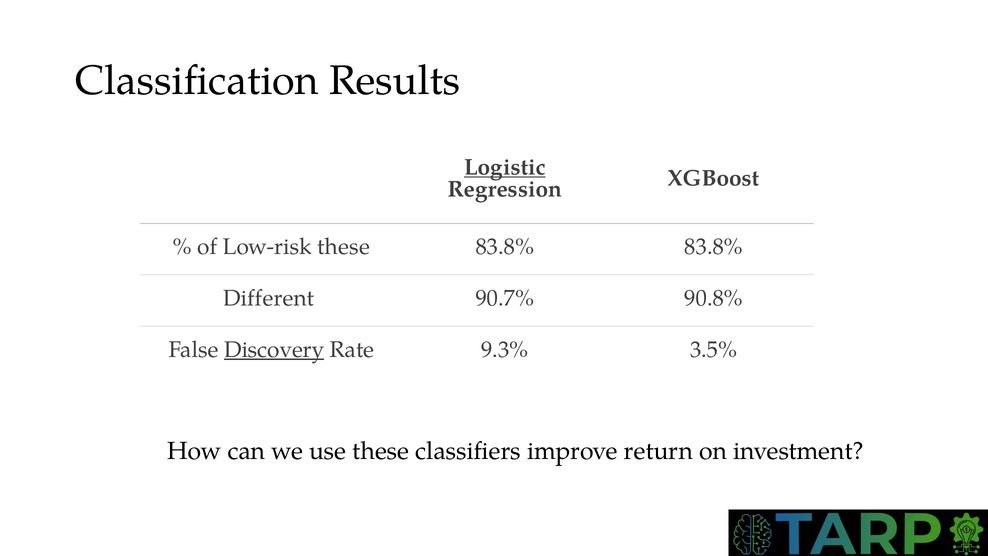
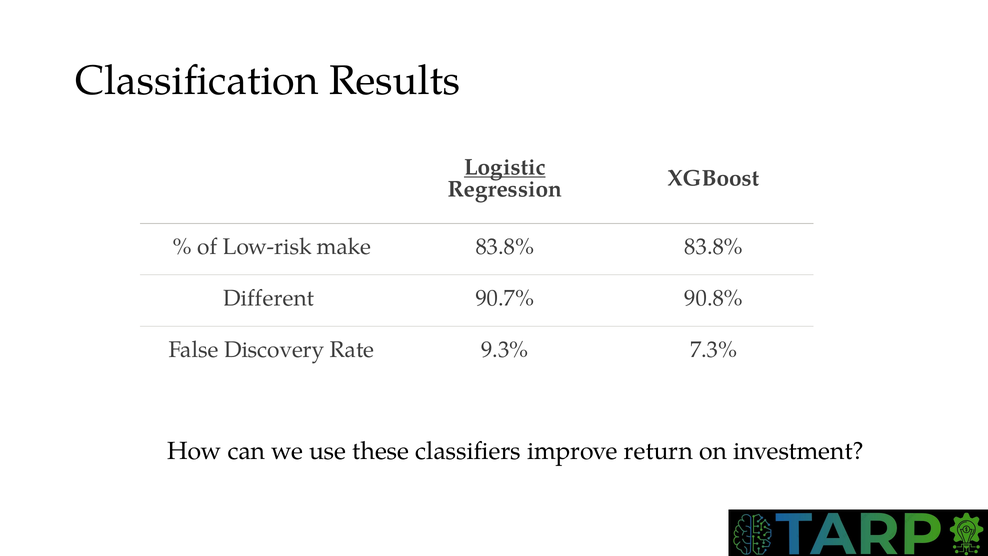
Low-risk these: these -> make
Discovery underline: present -> none
3.5%: 3.5% -> 7.3%
